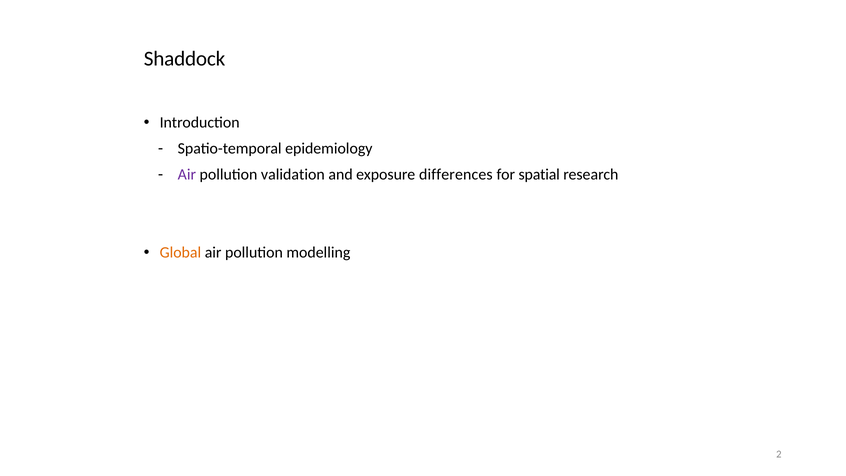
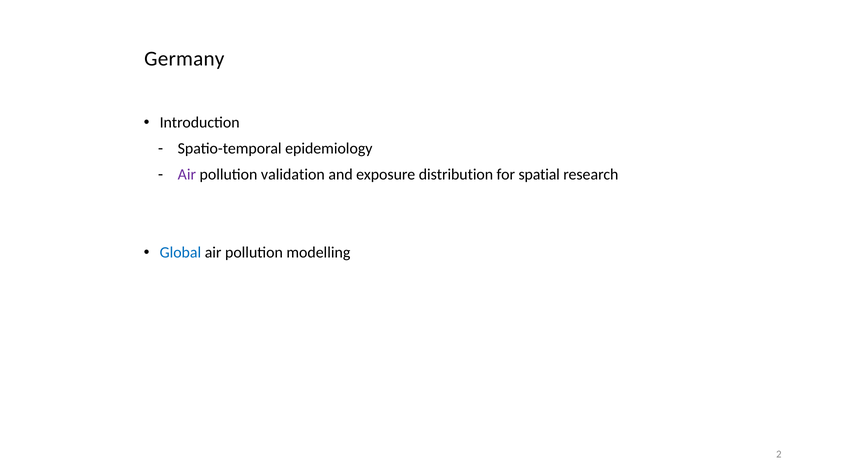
Shaddock: Shaddock -> Germany
differences: differences -> distribution
Global colour: orange -> blue
